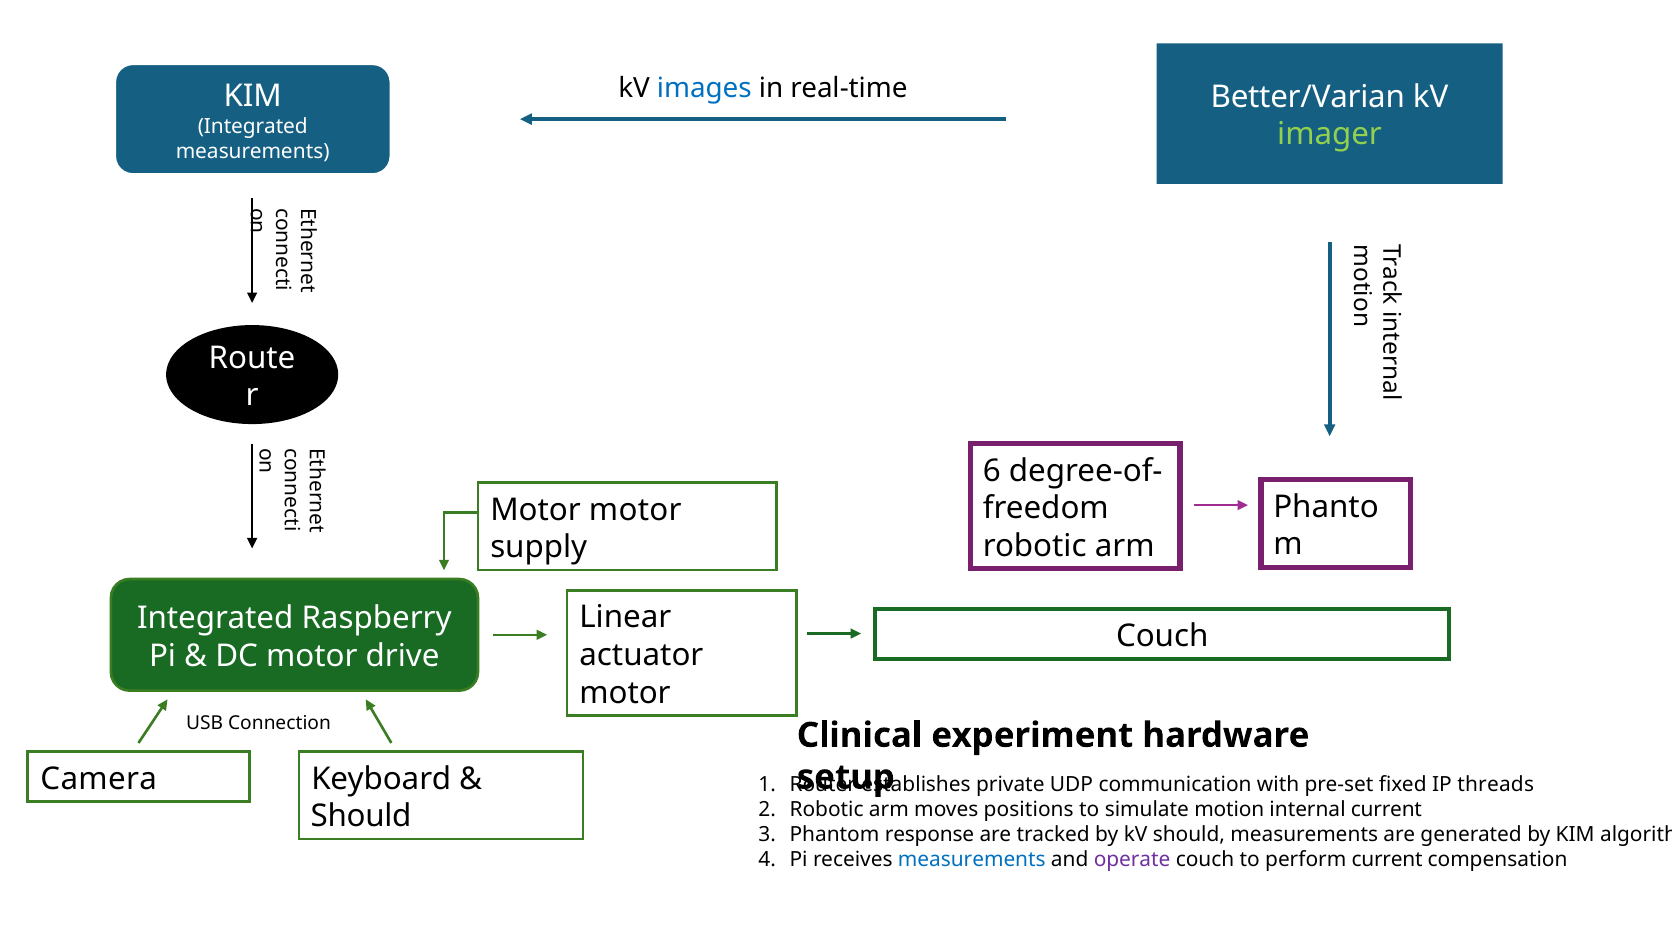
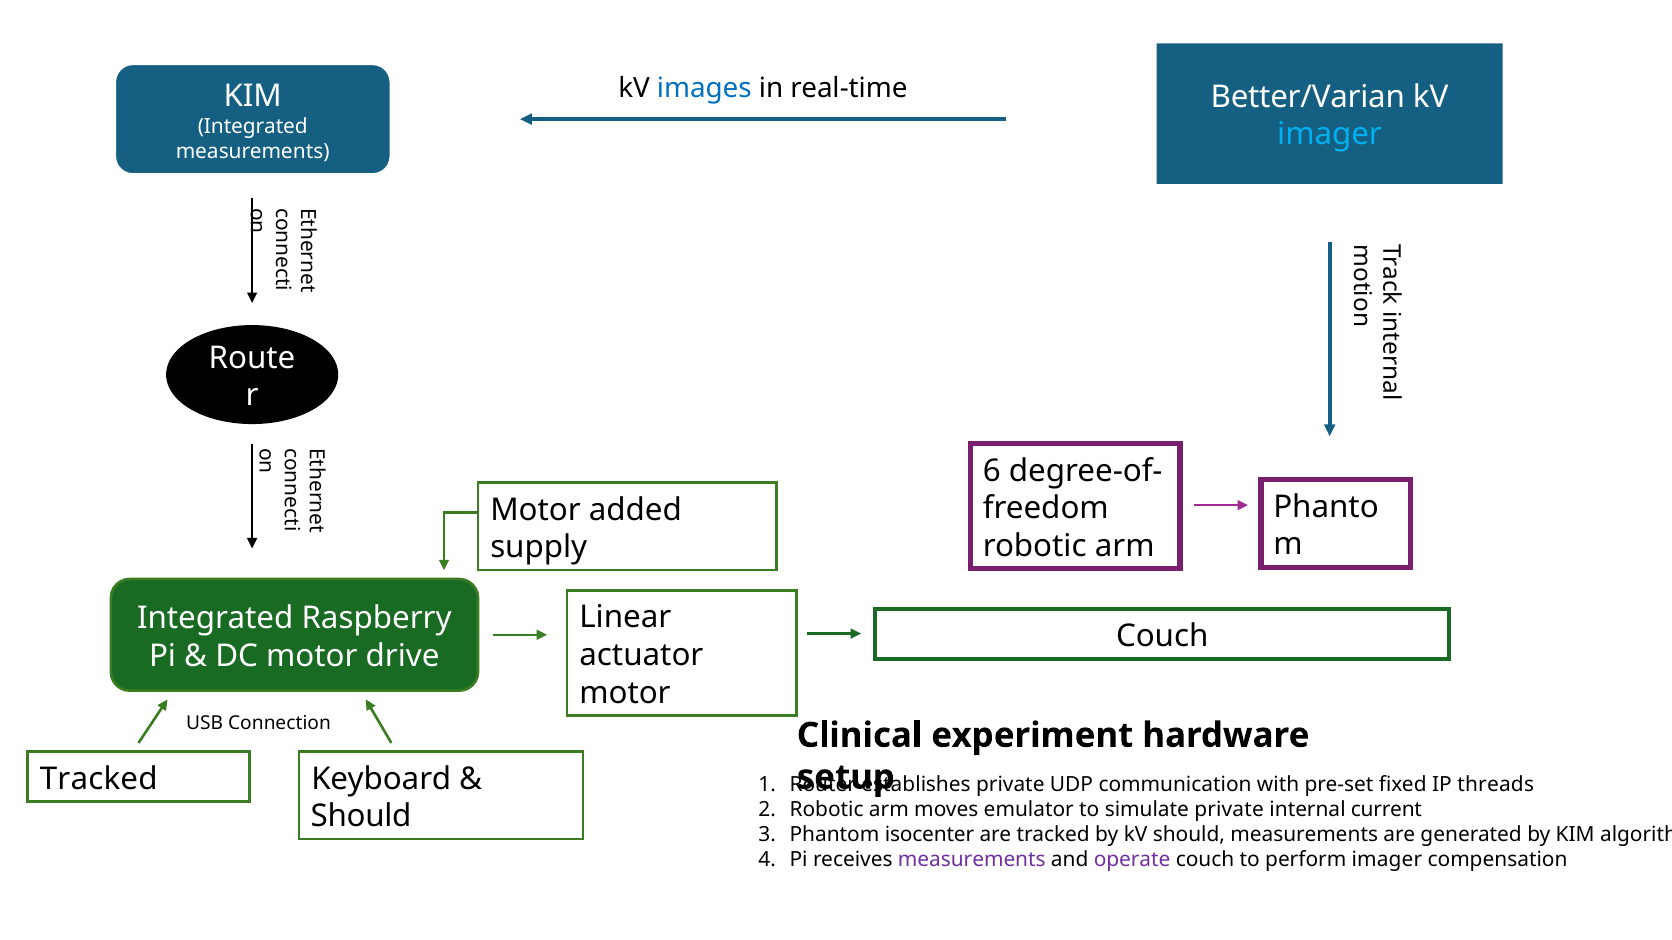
imager at (1330, 135) colour: light green -> light blue
Motor motor: motor -> added
Camera at (99, 779): Camera -> Tracked
positions: positions -> emulator
simulate motion: motion -> private
response: response -> isocenter
measurements at (972, 861) colour: blue -> purple
perform current: current -> imager
